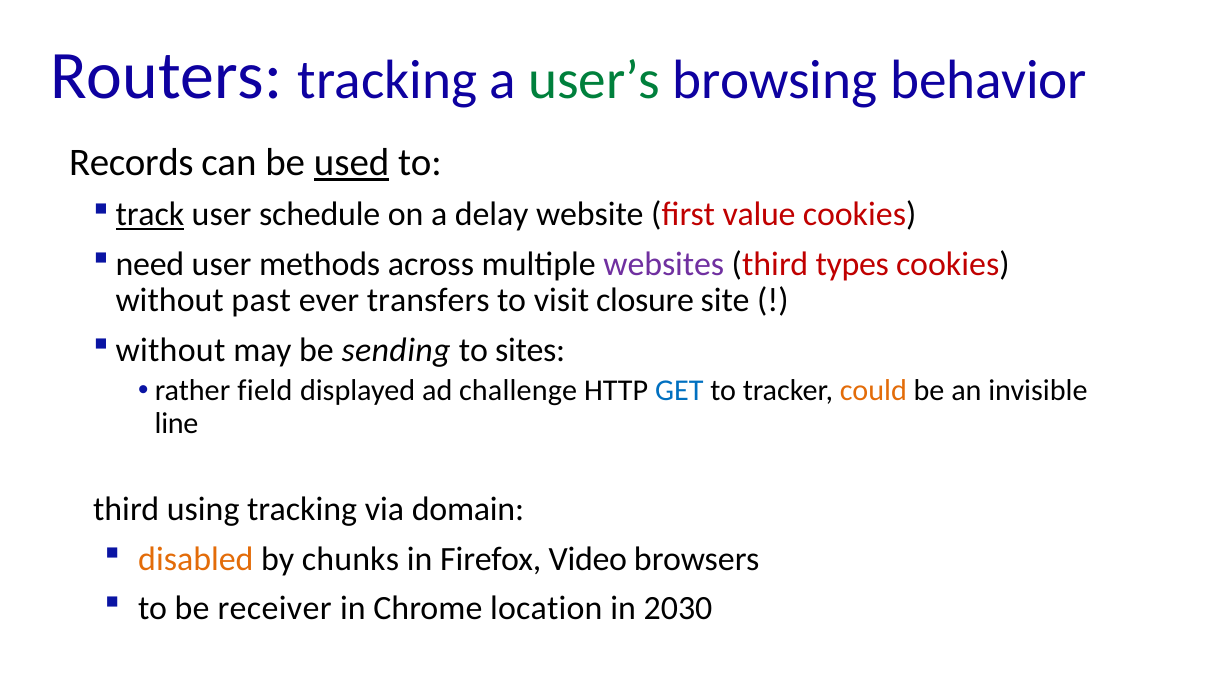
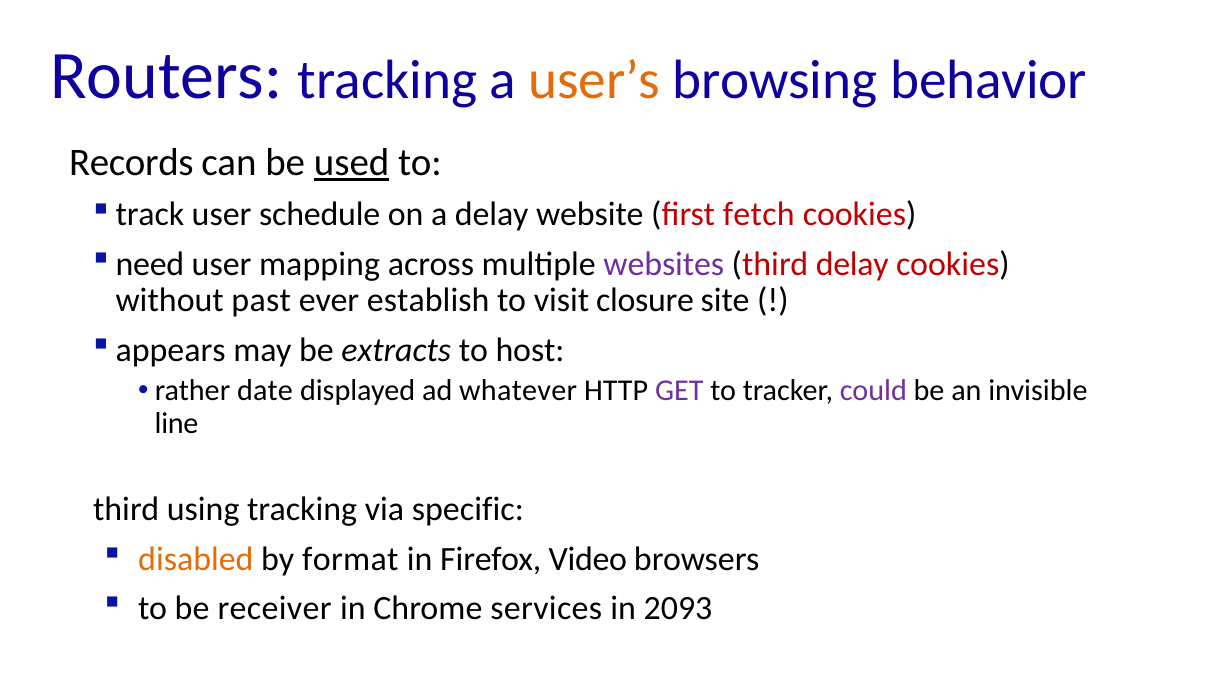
user’s colour: green -> orange
track underline: present -> none
value: value -> fetch
methods: methods -> mapping
third types: types -> delay
transfers: transfers -> establish
without at (170, 350): without -> appears
sending: sending -> extracts
sites: sites -> host
field: field -> date
challenge: challenge -> whatever
GET colour: blue -> purple
could colour: orange -> purple
domain: domain -> specific
chunks: chunks -> format
location: location -> services
2030: 2030 -> 2093
